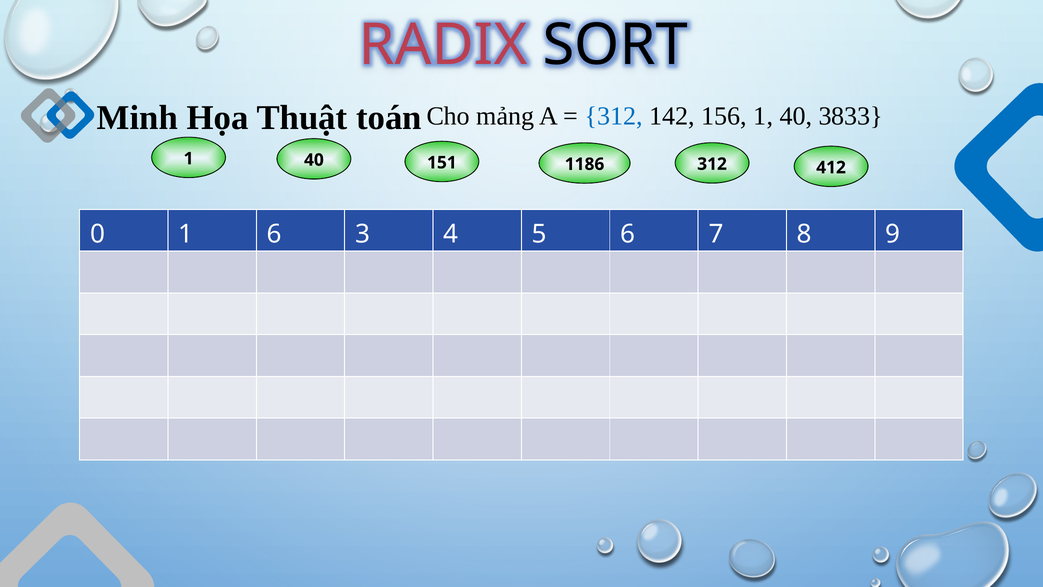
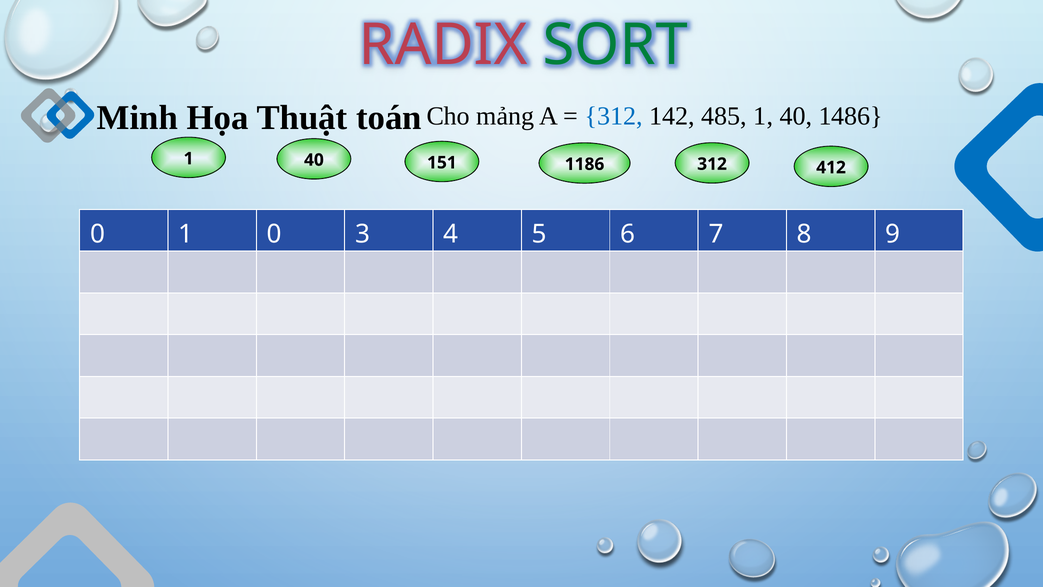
SORT colour: black -> green
156: 156 -> 485
3833: 3833 -> 1486
1 6: 6 -> 0
